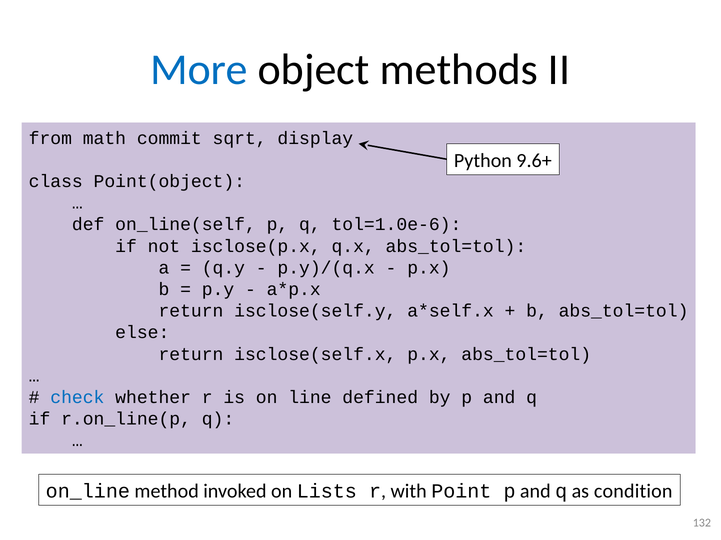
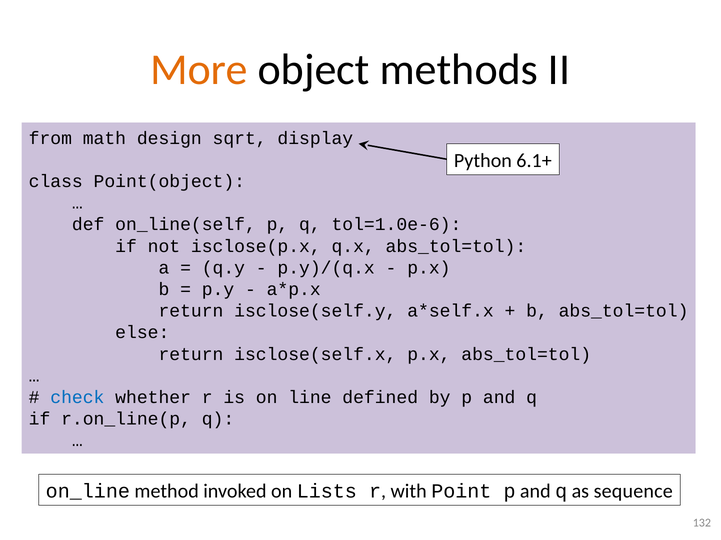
More colour: blue -> orange
commit: commit -> design
9.6+: 9.6+ -> 6.1+
condition: condition -> sequence
